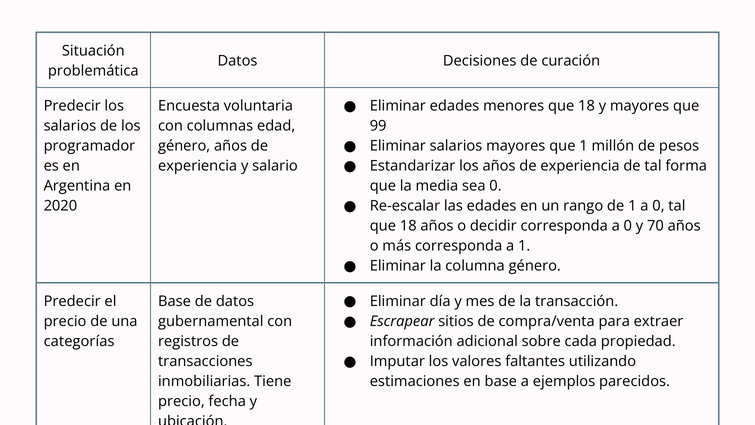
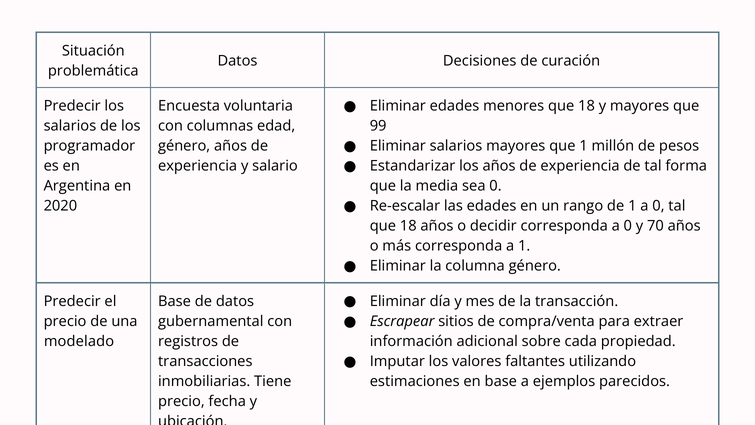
categorías: categorías -> modelado
